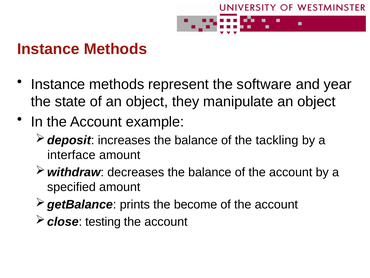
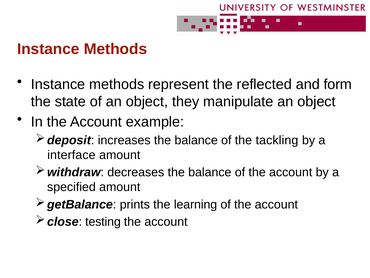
software: software -> reflected
year: year -> form
become: become -> learning
